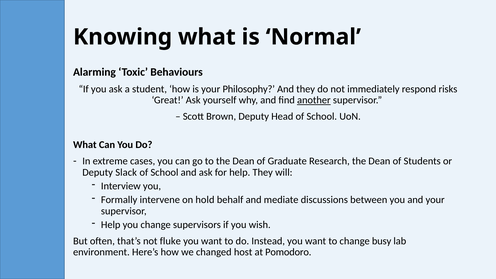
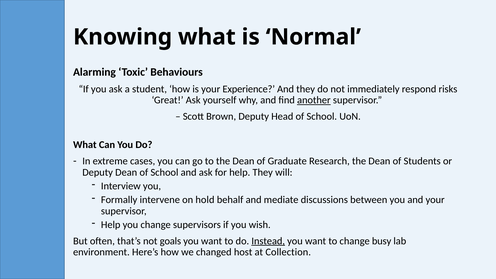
Philosophy: Philosophy -> Experience
Deputy Slack: Slack -> Dean
fluke: fluke -> goals
Instead underline: none -> present
Pomodoro: Pomodoro -> Collection
